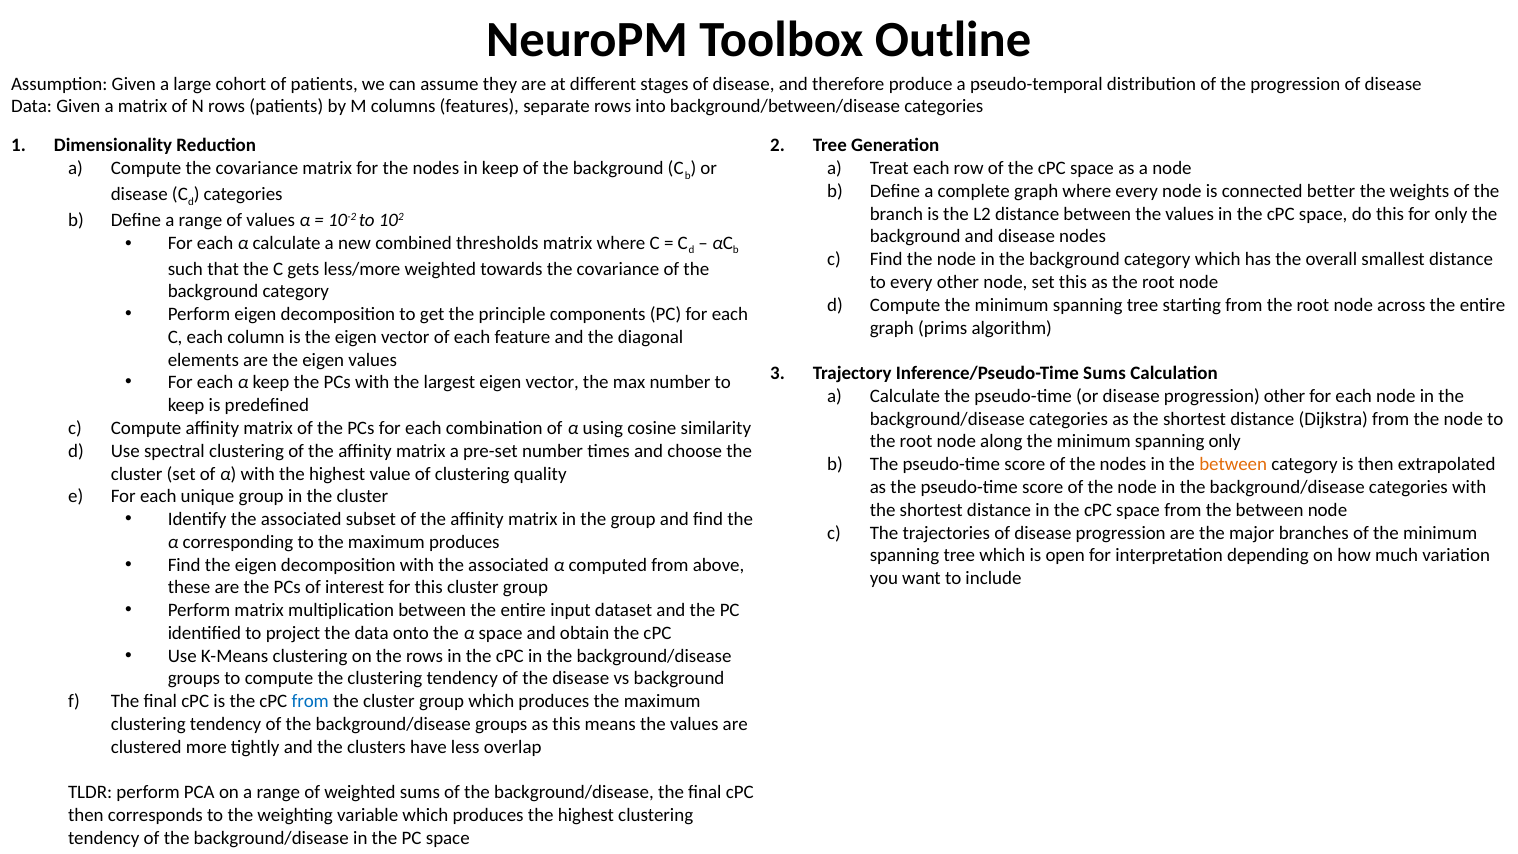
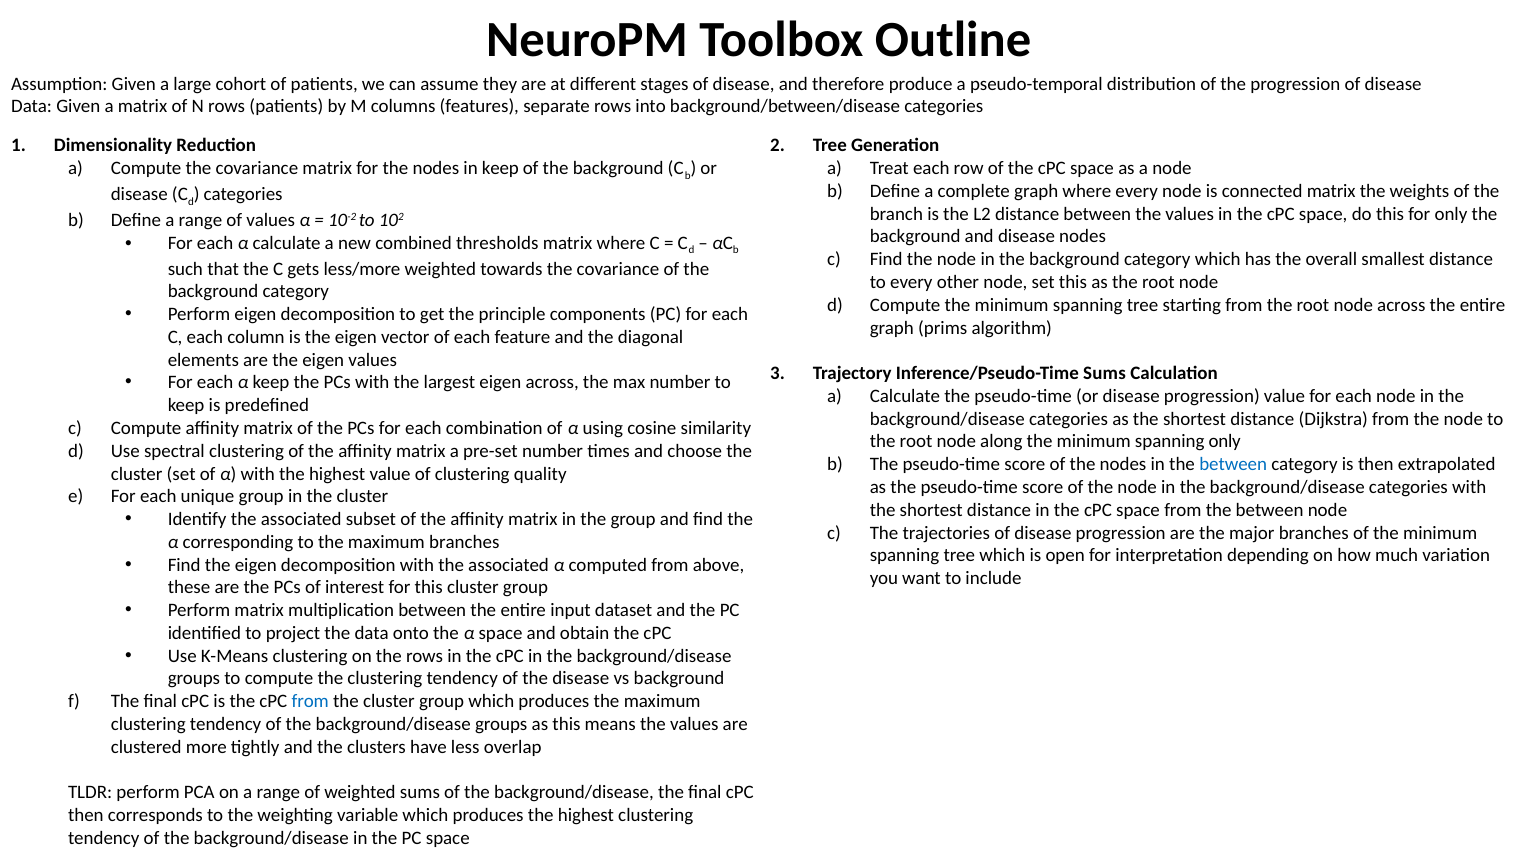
connected better: better -> matrix
largest eigen vector: vector -> across
progression other: other -> value
between at (1233, 464) colour: orange -> blue
maximum produces: produces -> branches
